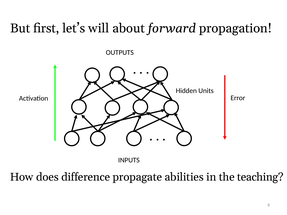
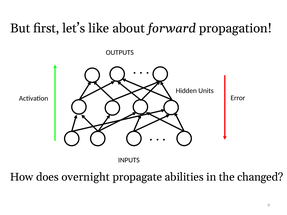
will: will -> like
difference: difference -> overnight
teaching: teaching -> changed
